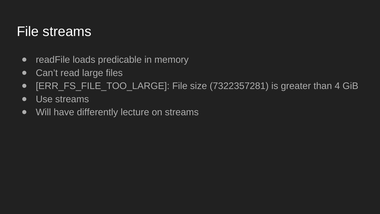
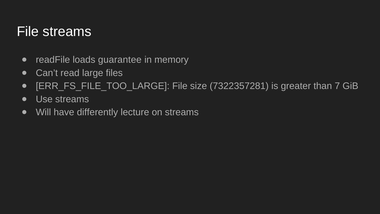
predicable: predicable -> guarantee
4: 4 -> 7
